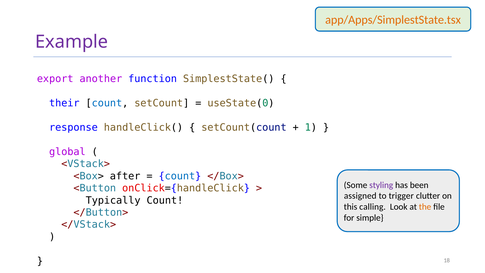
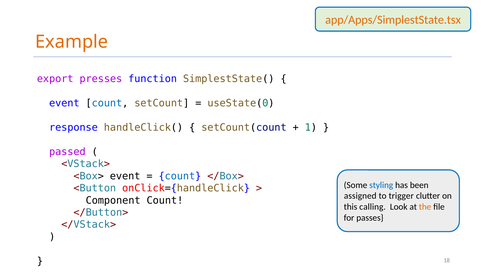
Example colour: purple -> orange
another: another -> presses
their at (64, 103): their -> event
global: global -> passed
<Box> after: after -> event
styling colour: purple -> blue
Typically: Typically -> Component
simple: simple -> passes
